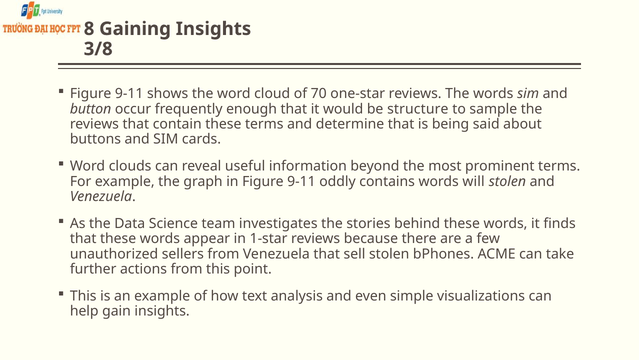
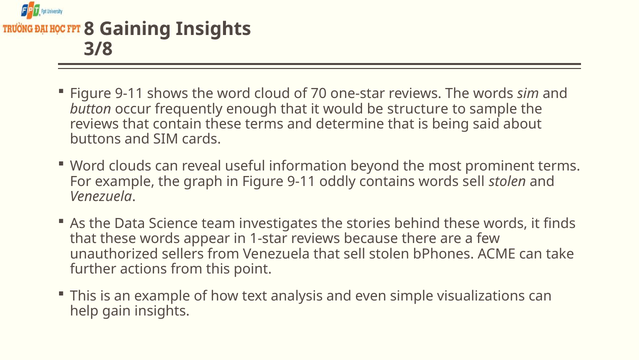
words will: will -> sell
